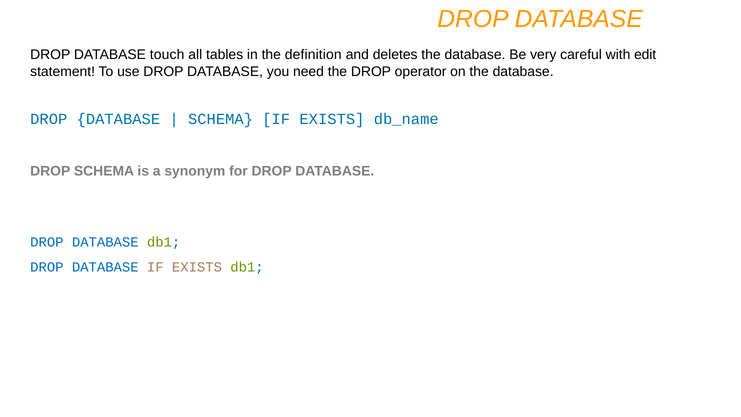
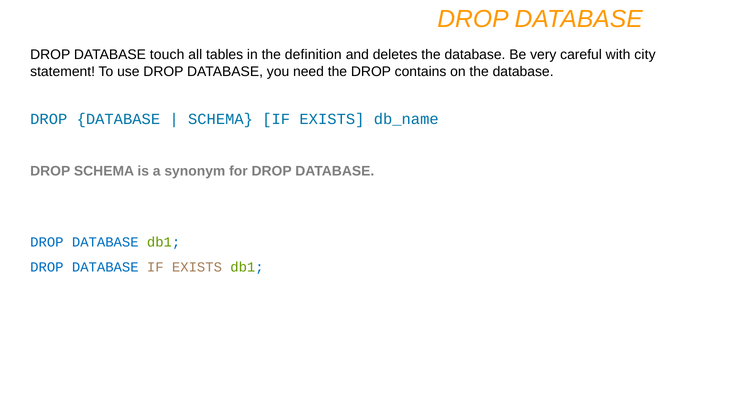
edit: edit -> city
operator: operator -> contains
